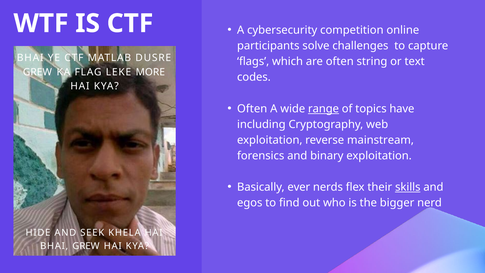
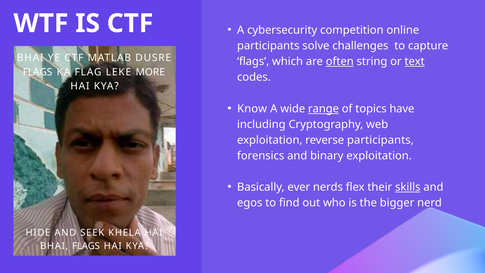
often at (340, 62) underline: none -> present
text underline: none -> present
GREW at (37, 72): GREW -> FLAGS
Often at (252, 109): Often -> Know
reverse mainstream: mainstream -> participants
BHAI GREW: GREW -> FLAGS
